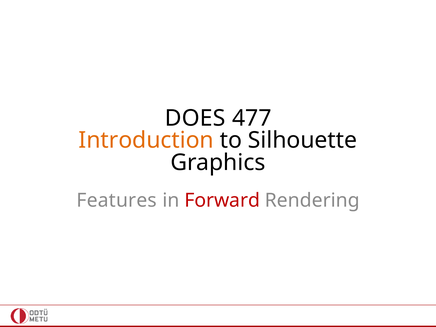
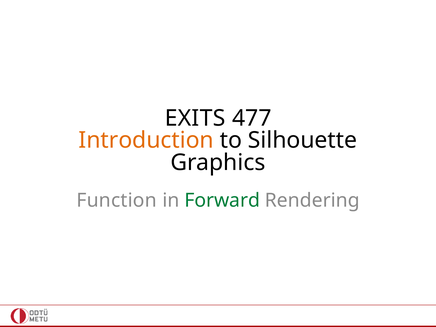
DOES: DOES -> EXITS
Features: Features -> Function
Forward colour: red -> green
